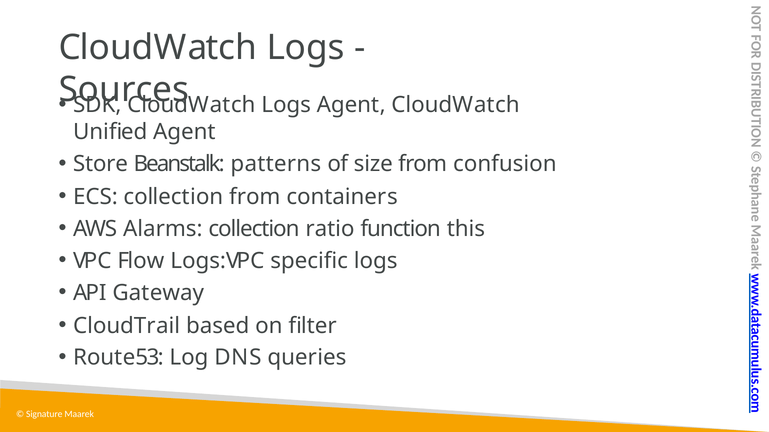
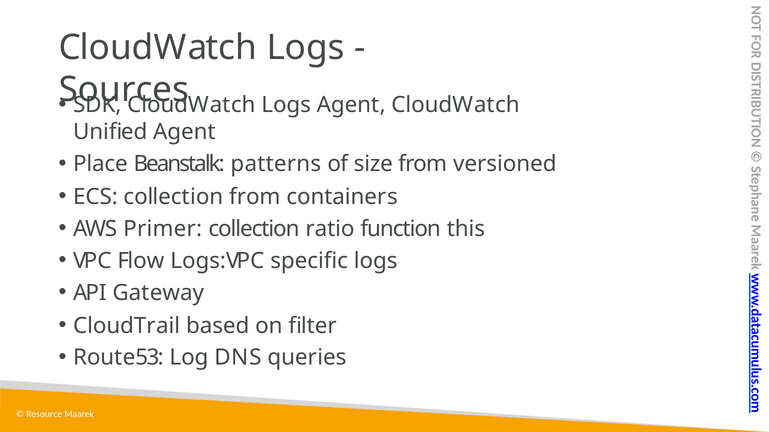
Store: Store -> Place
confusion: confusion -> versioned
Alarms: Alarms -> Primer
Signature: Signature -> Resource
